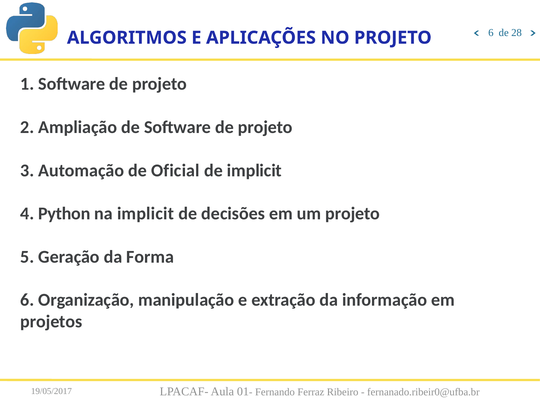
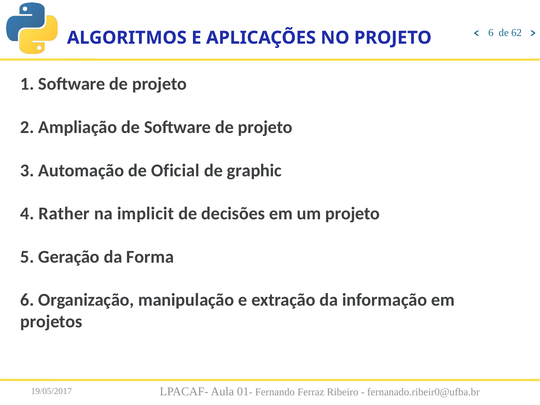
28: 28 -> 62
de implicit: implicit -> graphic
Python: Python -> Rather
